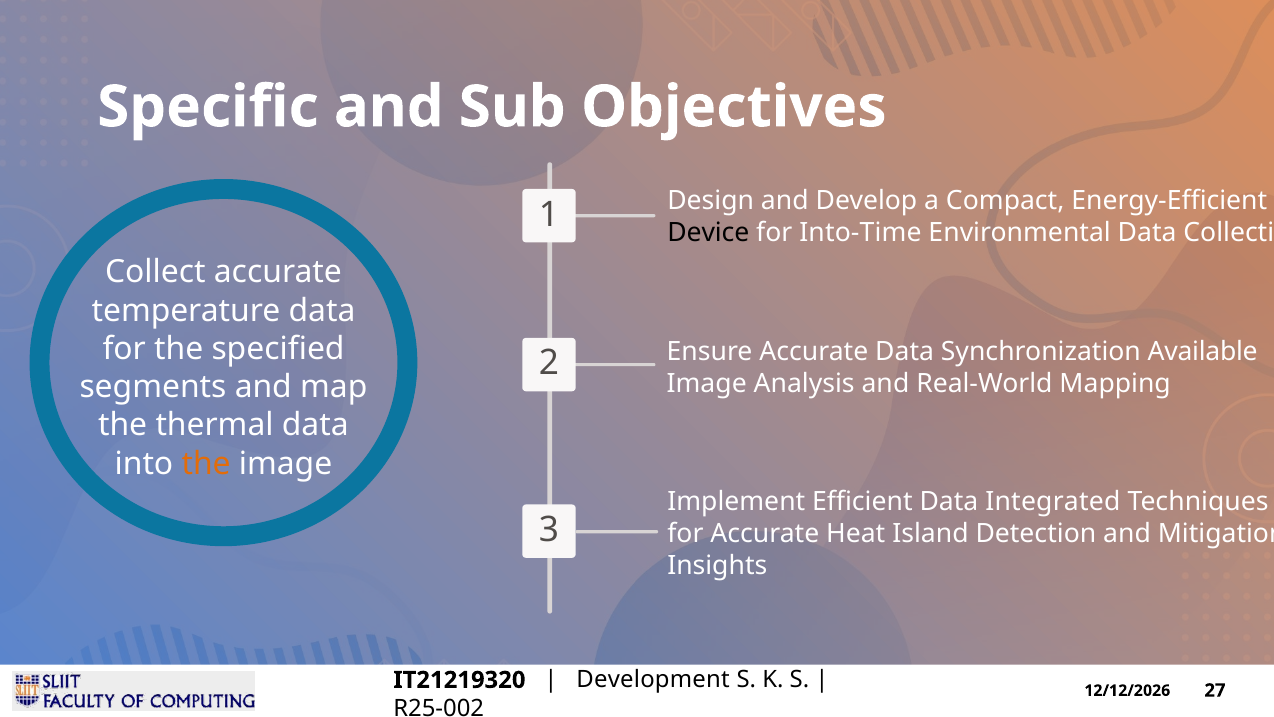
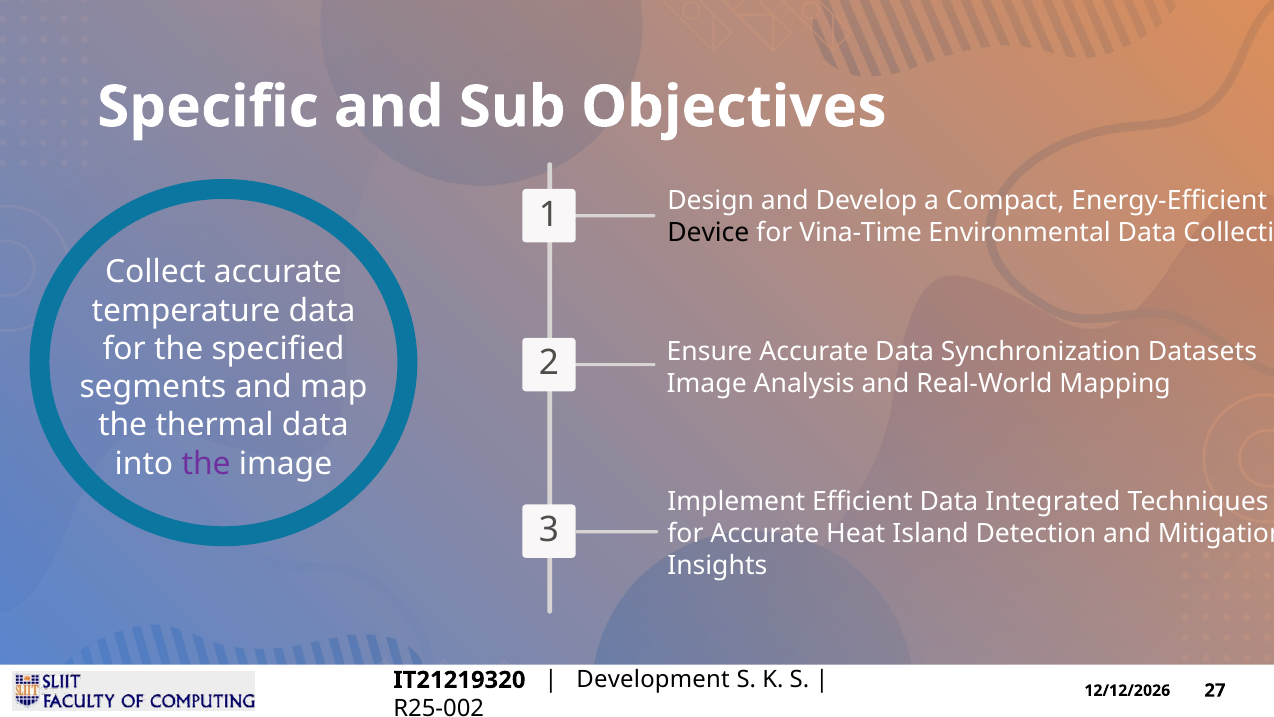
Into-Time: Into-Time -> Vina-Time
Available: Available -> Datasets
the at (206, 463) colour: orange -> purple
